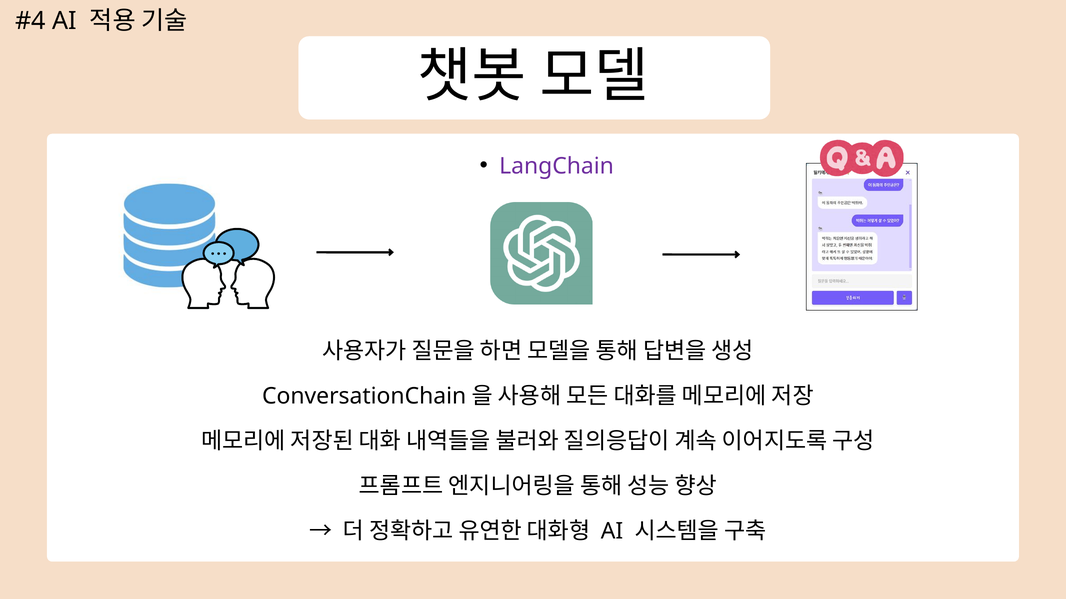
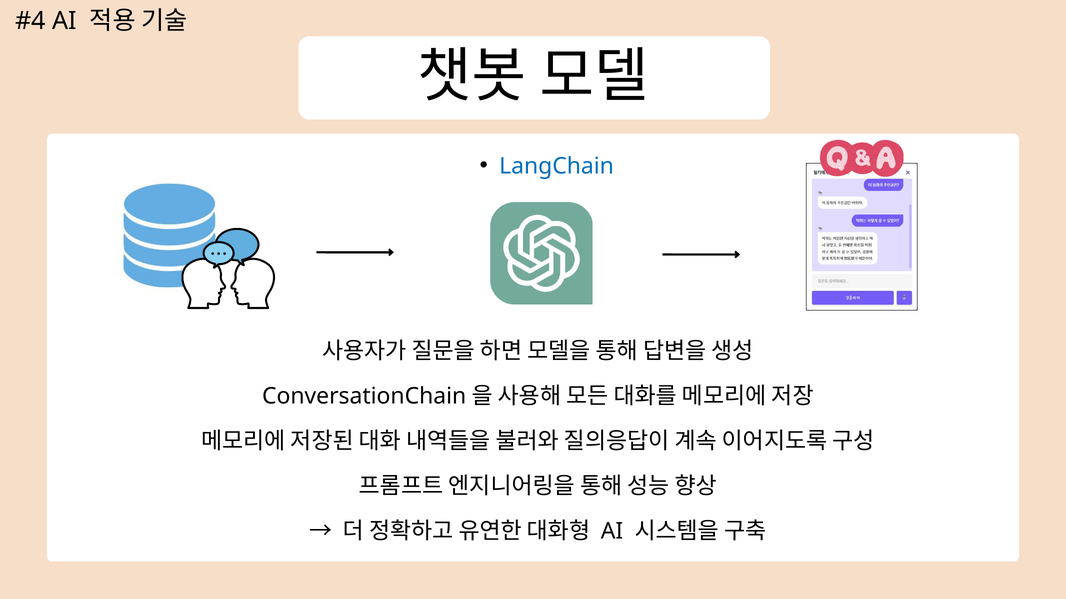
LangChain colour: purple -> blue
